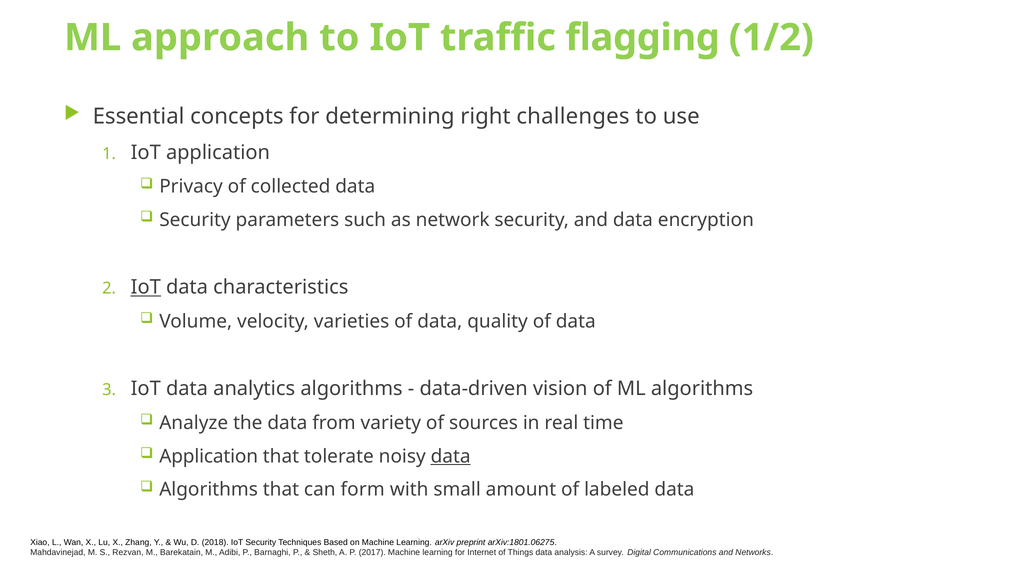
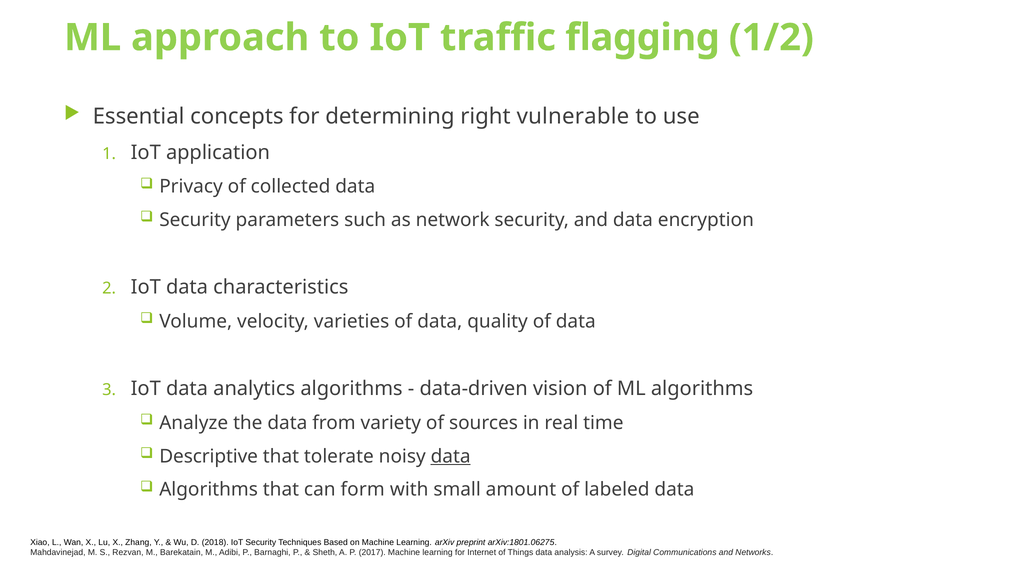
challenges: challenges -> vulnerable
IoT at (146, 288) underline: present -> none
Application at (209, 457): Application -> Descriptive
